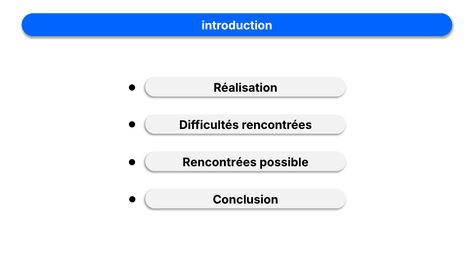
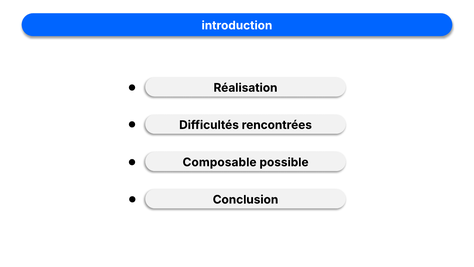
Rencontrées at (220, 162): Rencontrées -> Composable
